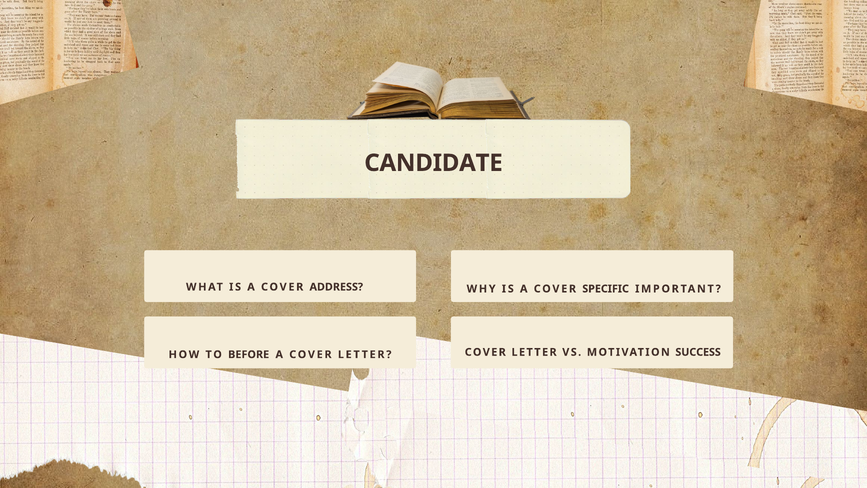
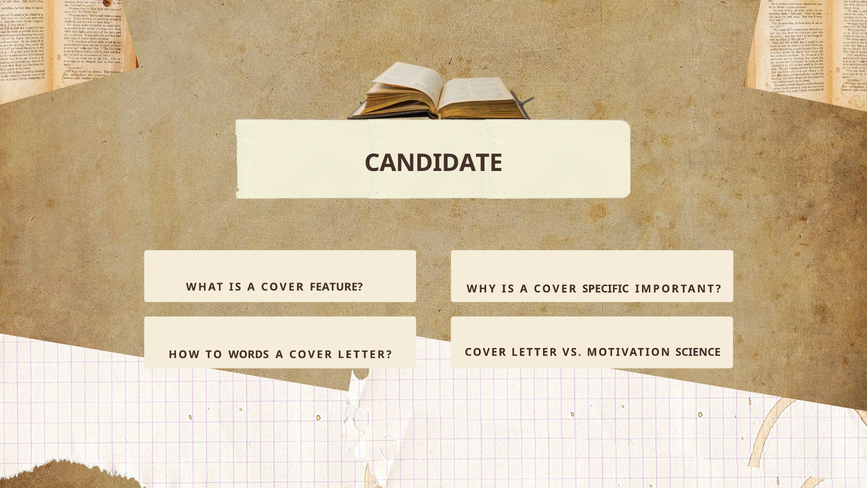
ADDRESS: ADDRESS -> FEATURE
BEFORE: BEFORE -> WORDS
SUCCESS: SUCCESS -> SCIENCE
